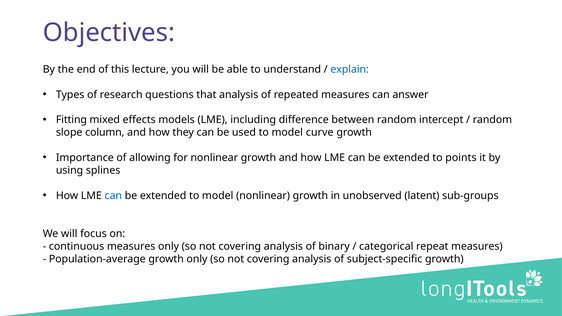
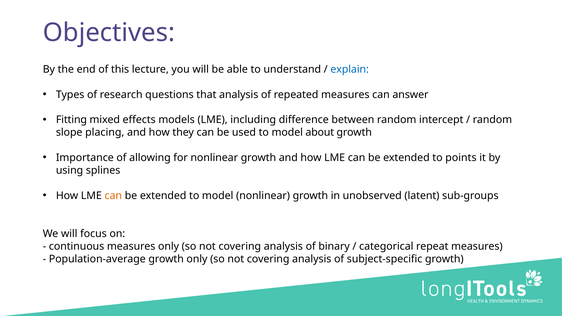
column: column -> placing
curve: curve -> about
can at (113, 196) colour: blue -> orange
